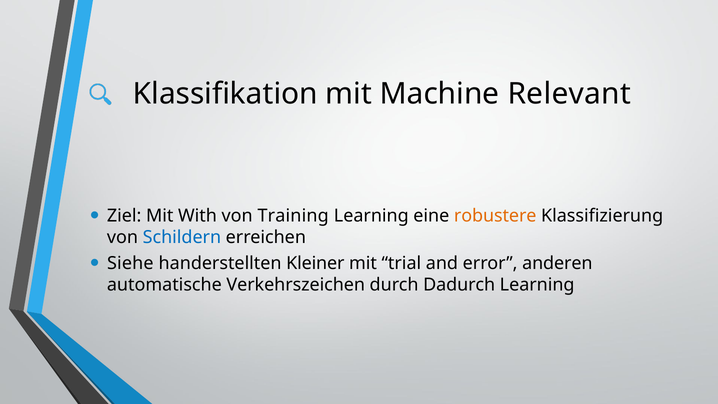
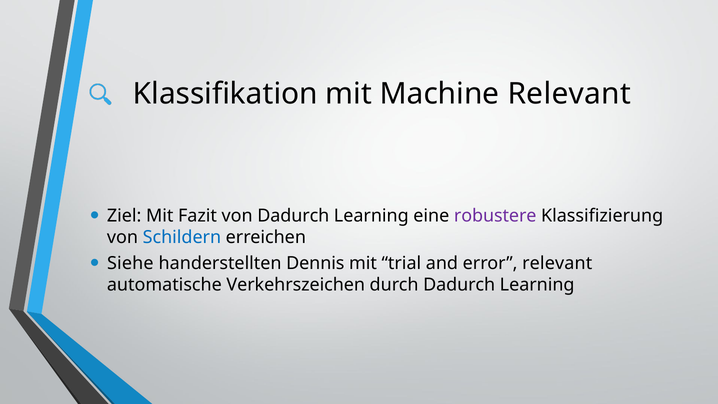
With: With -> Fazit
von Training: Training -> Dadurch
robustere colour: orange -> purple
Kleiner: Kleiner -> Dennis
error anderen: anderen -> relevant
